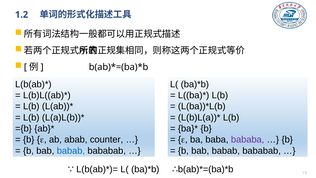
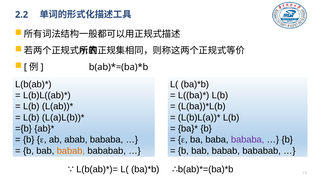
1.2: 1.2 -> 2.2
abab counter: counter -> bababa
babab at (71, 151) colour: blue -> orange
